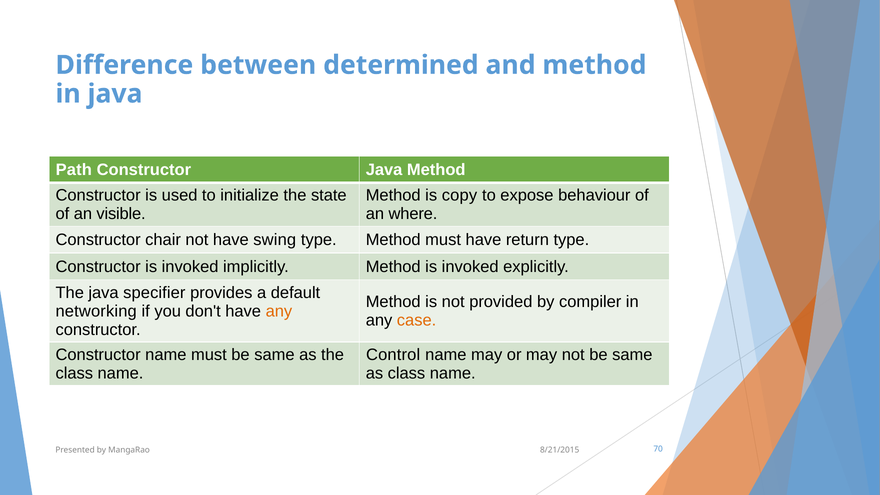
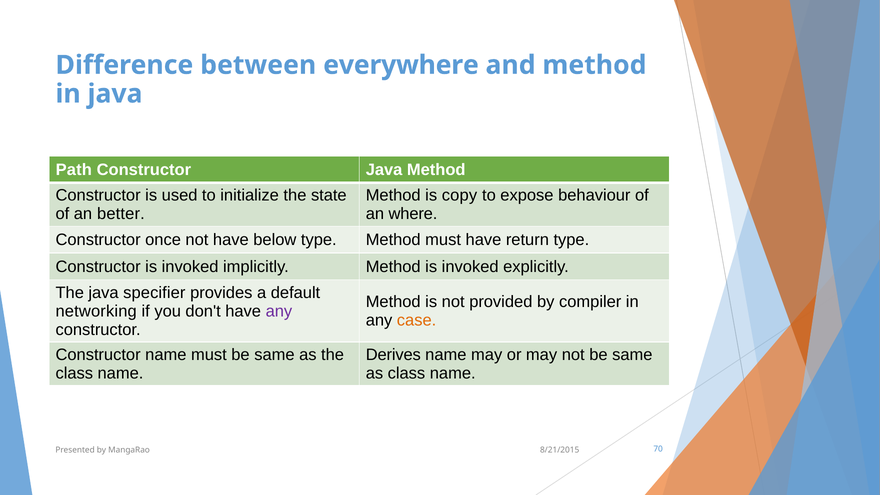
determined: determined -> everywhere
visible: visible -> better
chair: chair -> once
swing: swing -> below
any at (279, 311) colour: orange -> purple
Control: Control -> Derives
